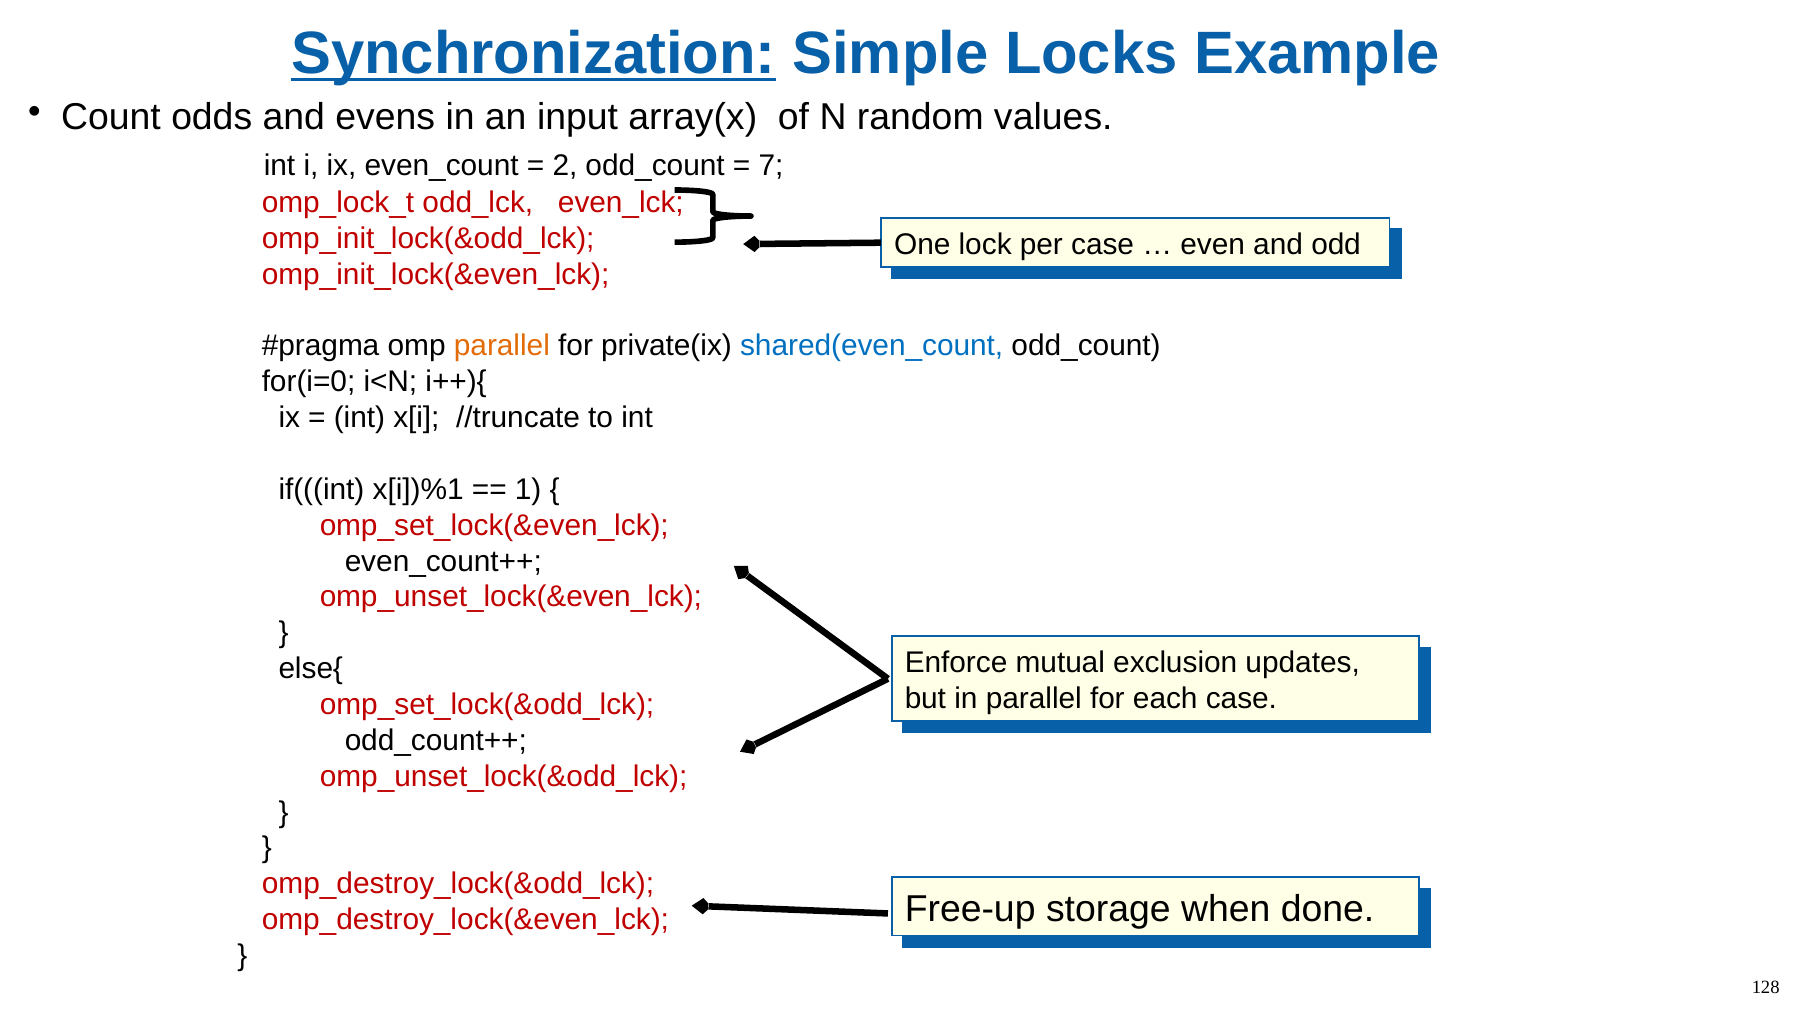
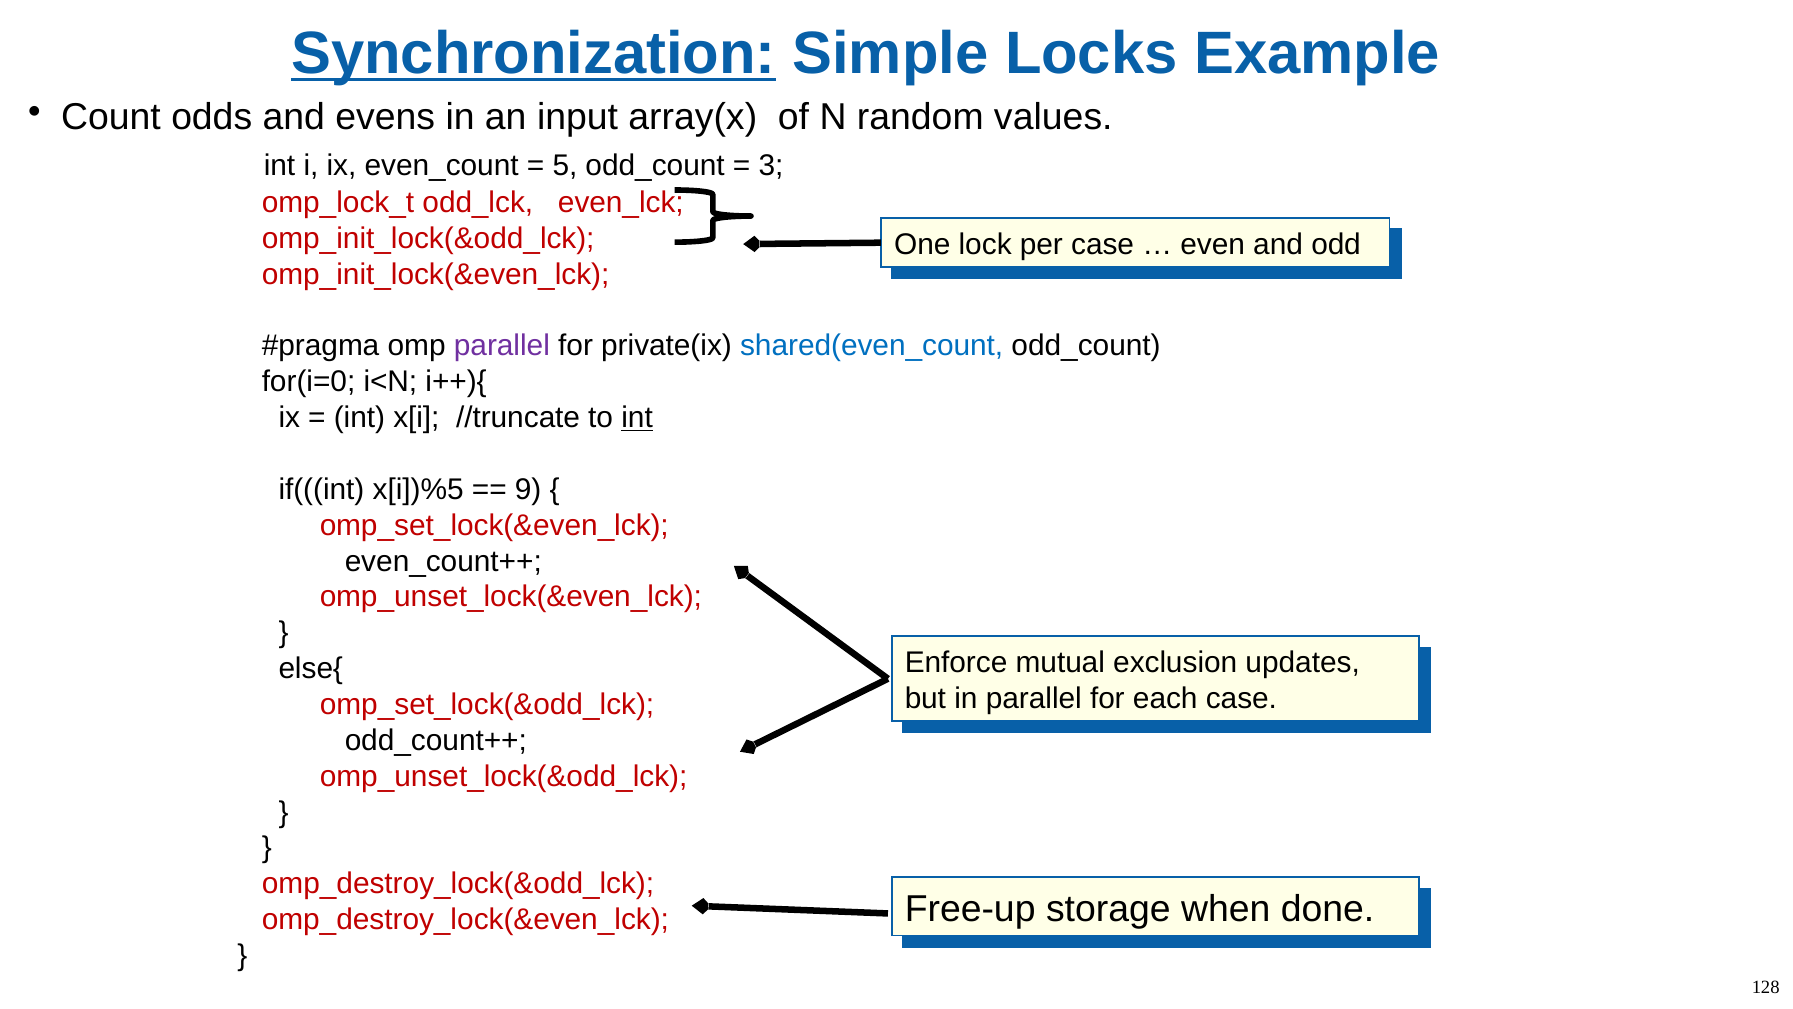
2: 2 -> 5
7: 7 -> 3
parallel at (502, 346) colour: orange -> purple
int at (637, 418) underline: none -> present
x[i])%1: x[i])%1 -> x[i])%5
1: 1 -> 9
